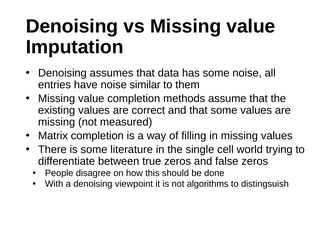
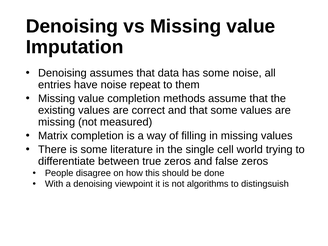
similar: similar -> repeat
